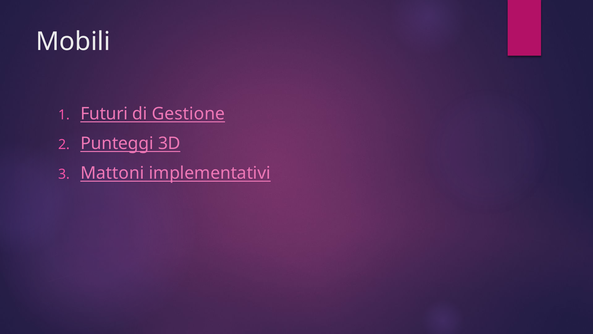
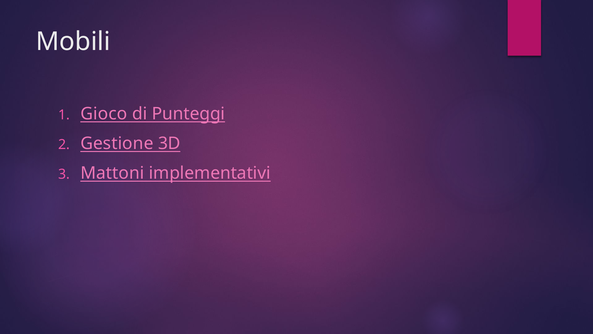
Futuri: Futuri -> Gioco
Gestione: Gestione -> Punteggi
Punteggi: Punteggi -> Gestione
